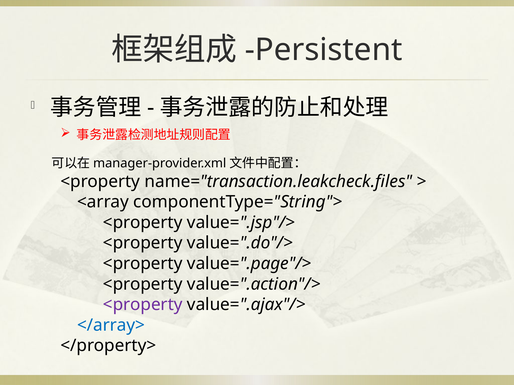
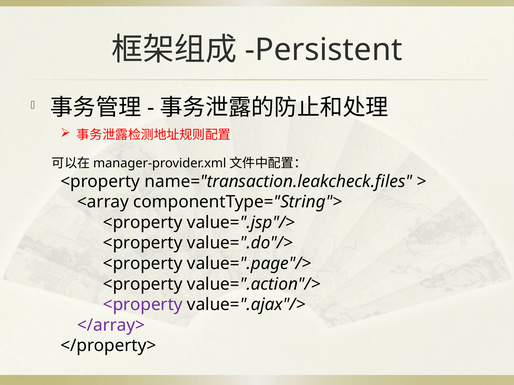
</array> colour: blue -> purple
